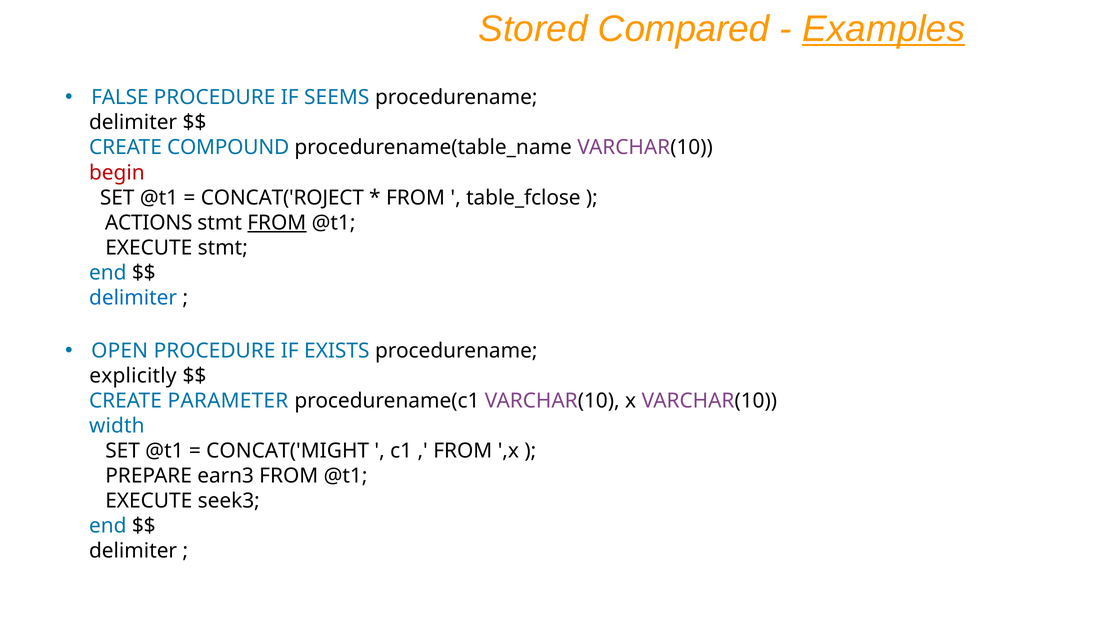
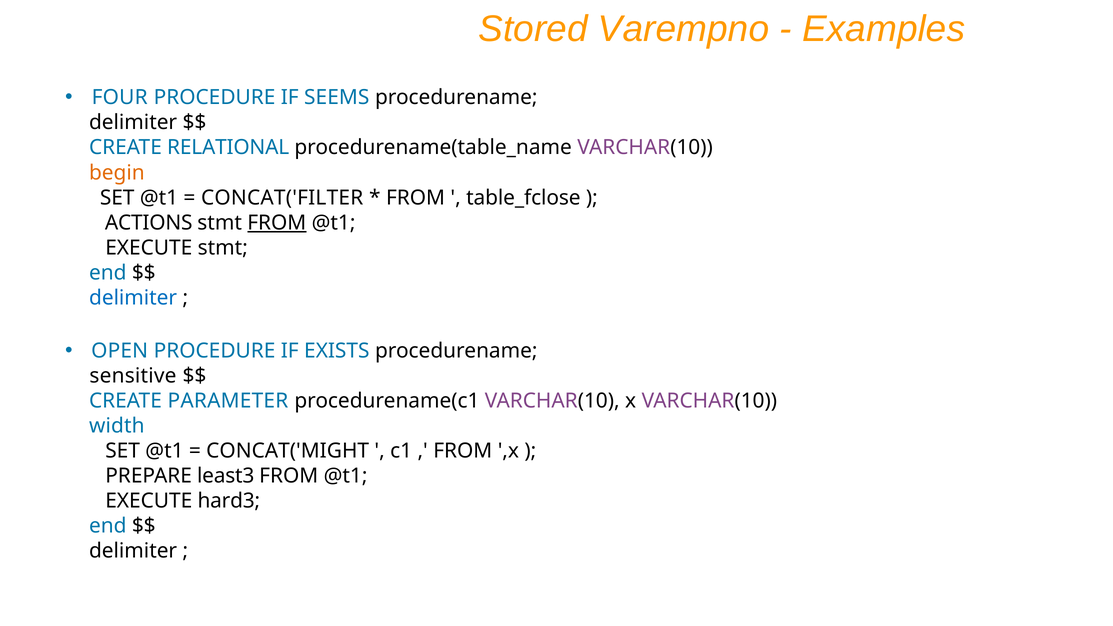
Compared: Compared -> Varempno
Examples underline: present -> none
FALSE: FALSE -> FOUR
COMPOUND: COMPOUND -> RELATIONAL
begin colour: red -> orange
CONCAT('ROJECT: CONCAT('ROJECT -> CONCAT('FILTER
explicitly: explicitly -> sensitive
earn3: earn3 -> least3
seek3: seek3 -> hard3
